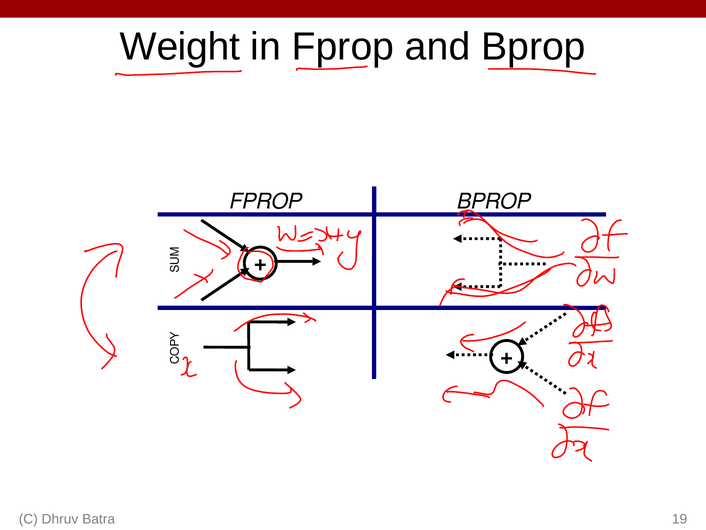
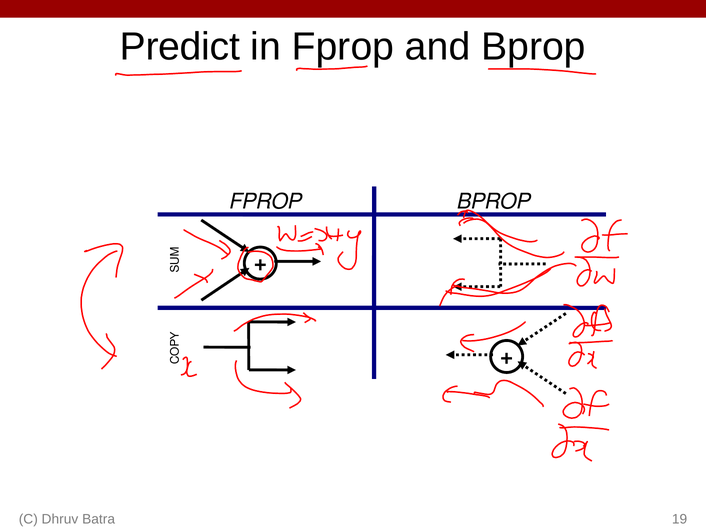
Weight: Weight -> Predict
